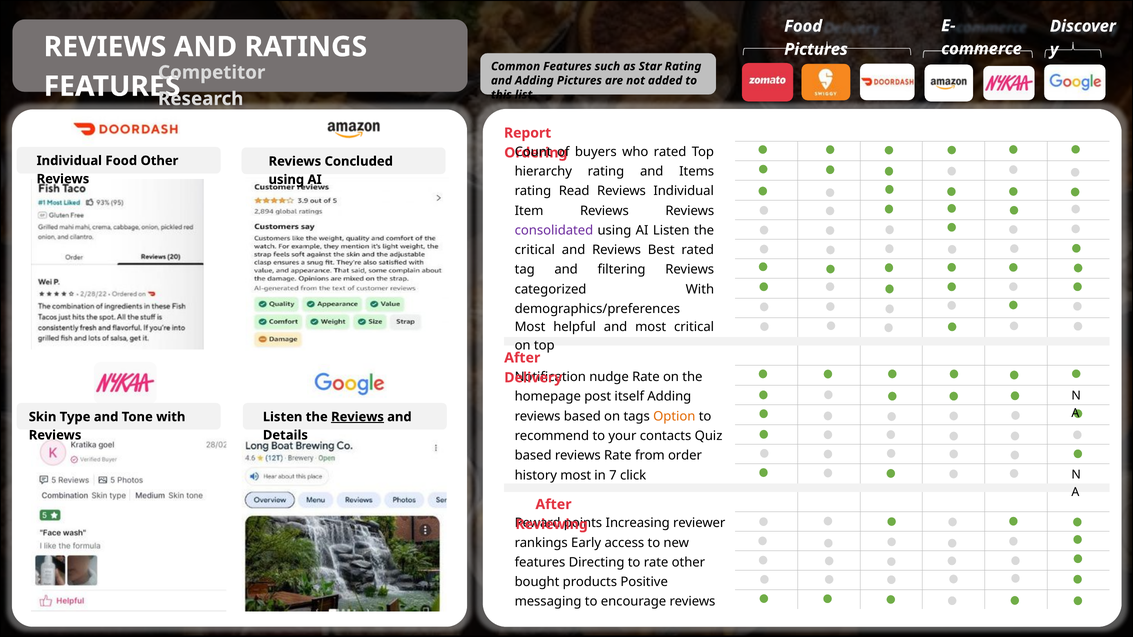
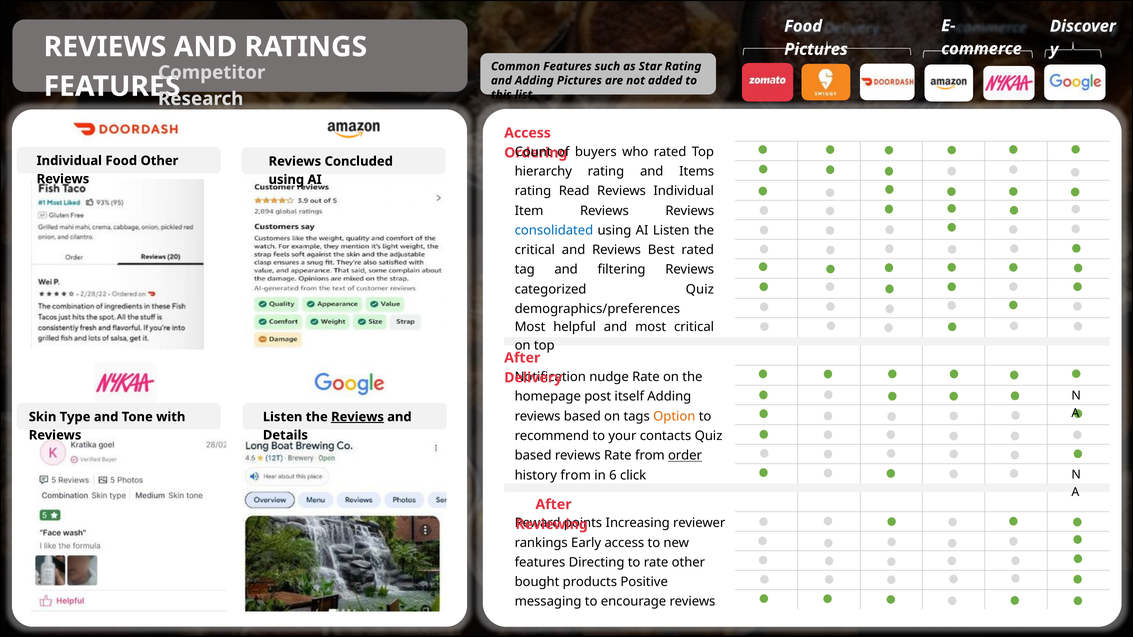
Report at (528, 133): Report -> Access
consolidated colour: purple -> blue
categorized With: With -> Quiz
order underline: none -> present
history most: most -> from
7: 7 -> 6
